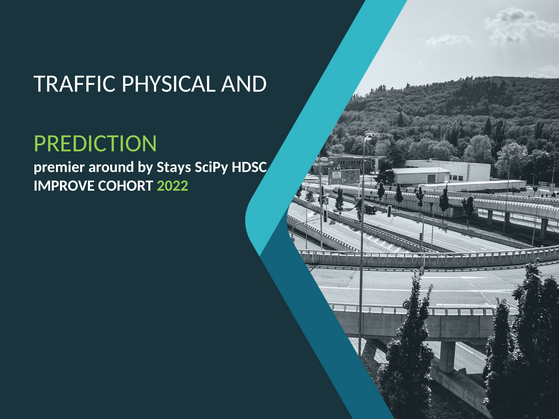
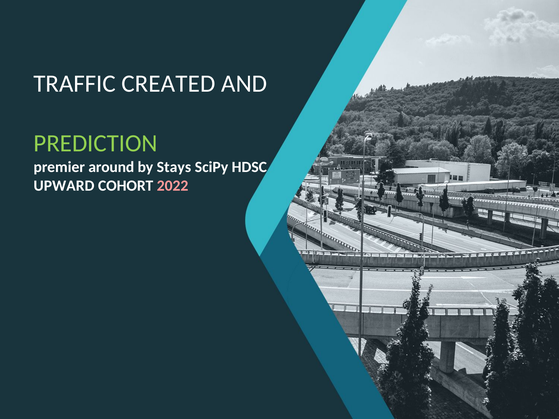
PHYSICAL: PHYSICAL -> CREATED
IMPROVE: IMPROVE -> UPWARD
2022 colour: light green -> pink
